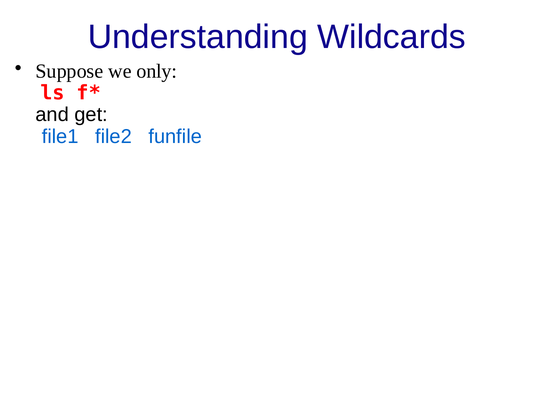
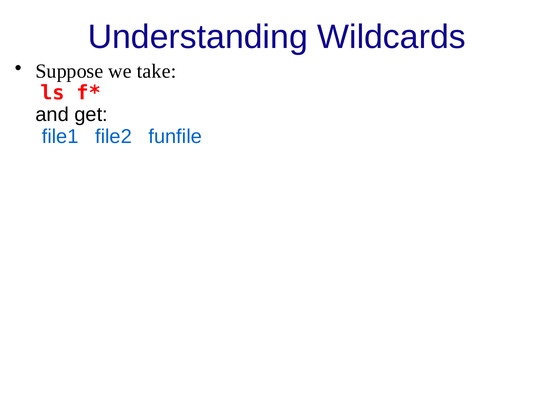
only: only -> take
